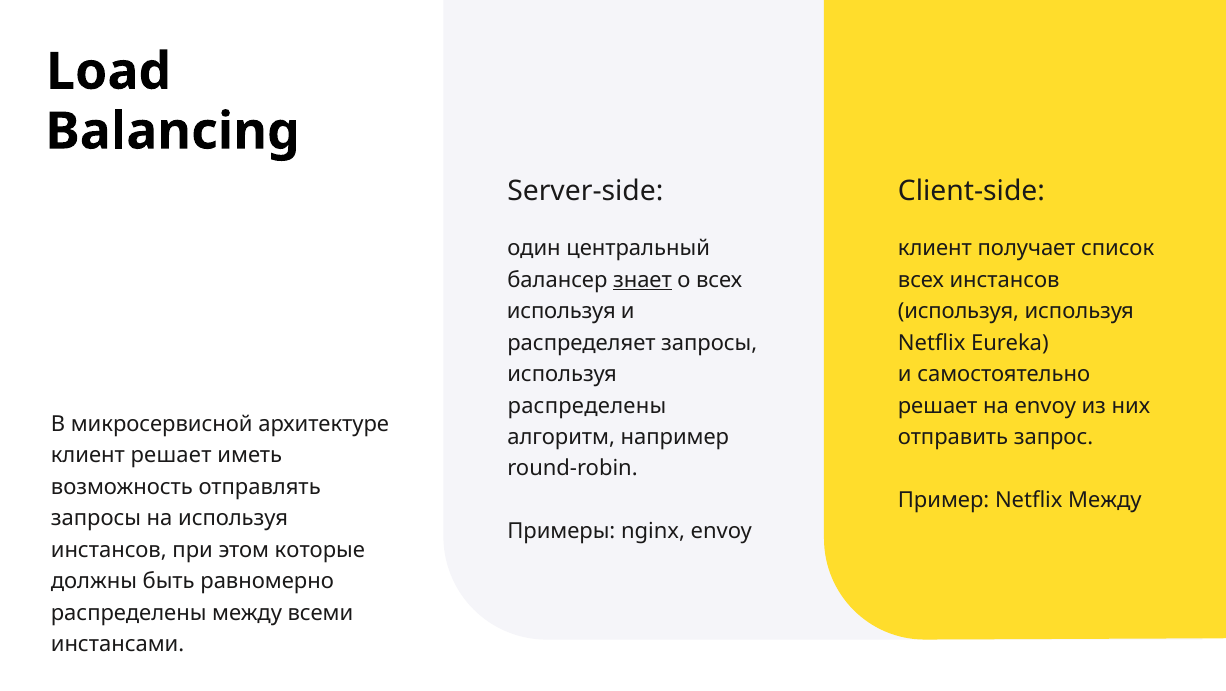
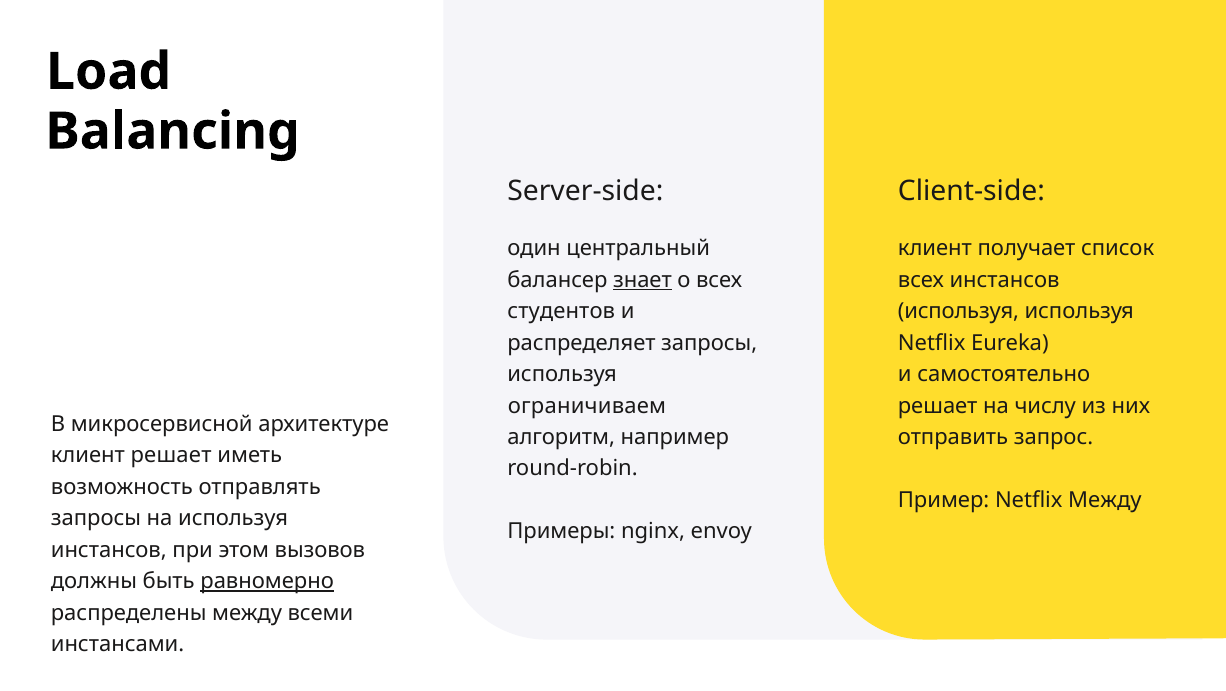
используя at (561, 311): используя -> студентов
распределены at (587, 406): распределены -> ограничиваем
на envoy: envoy -> числу
которые: которые -> вызовов
равномерно underline: none -> present
